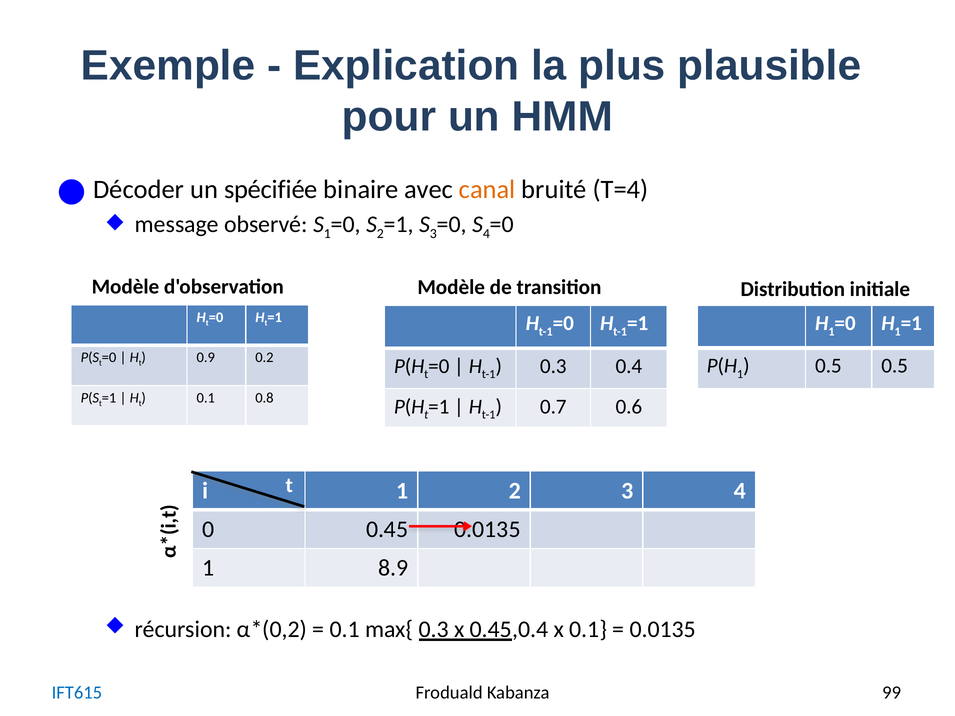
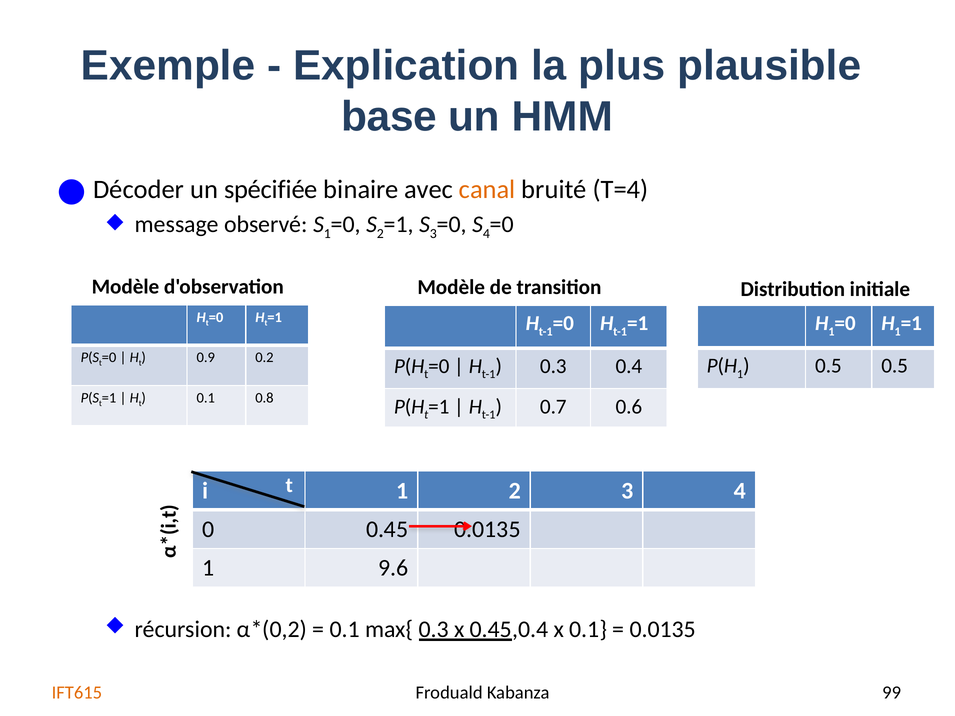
pour: pour -> base
8.9: 8.9 -> 9.6
IFT615 colour: blue -> orange
